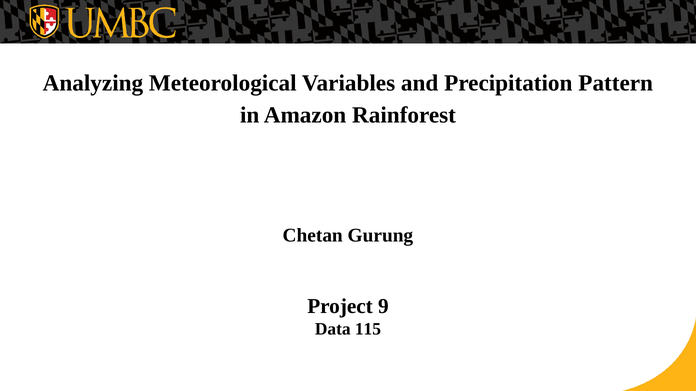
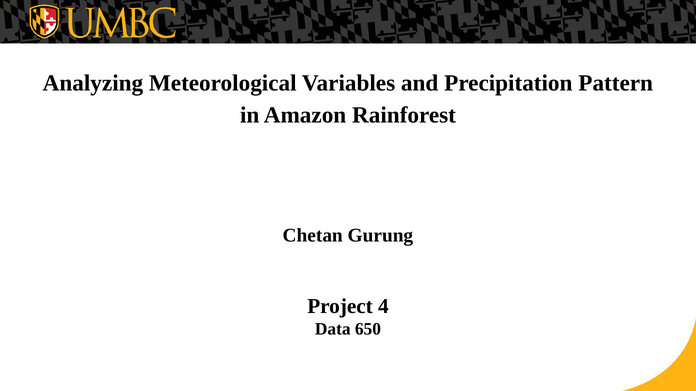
9: 9 -> 4
115: 115 -> 650
